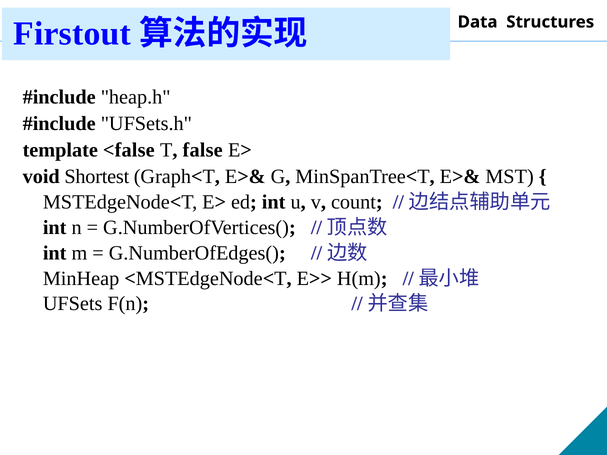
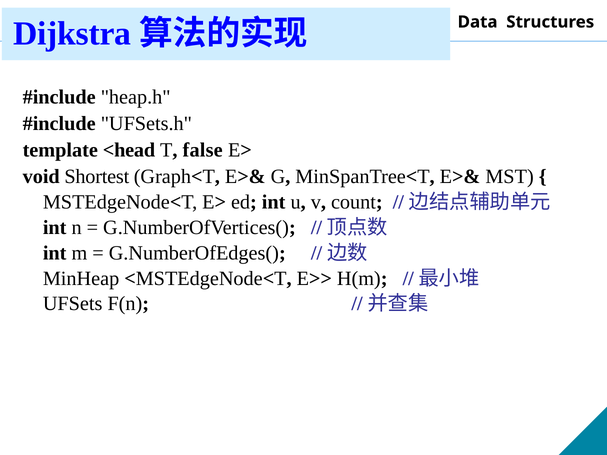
Firstout: Firstout -> Dijkstra
<false: <false -> <head
